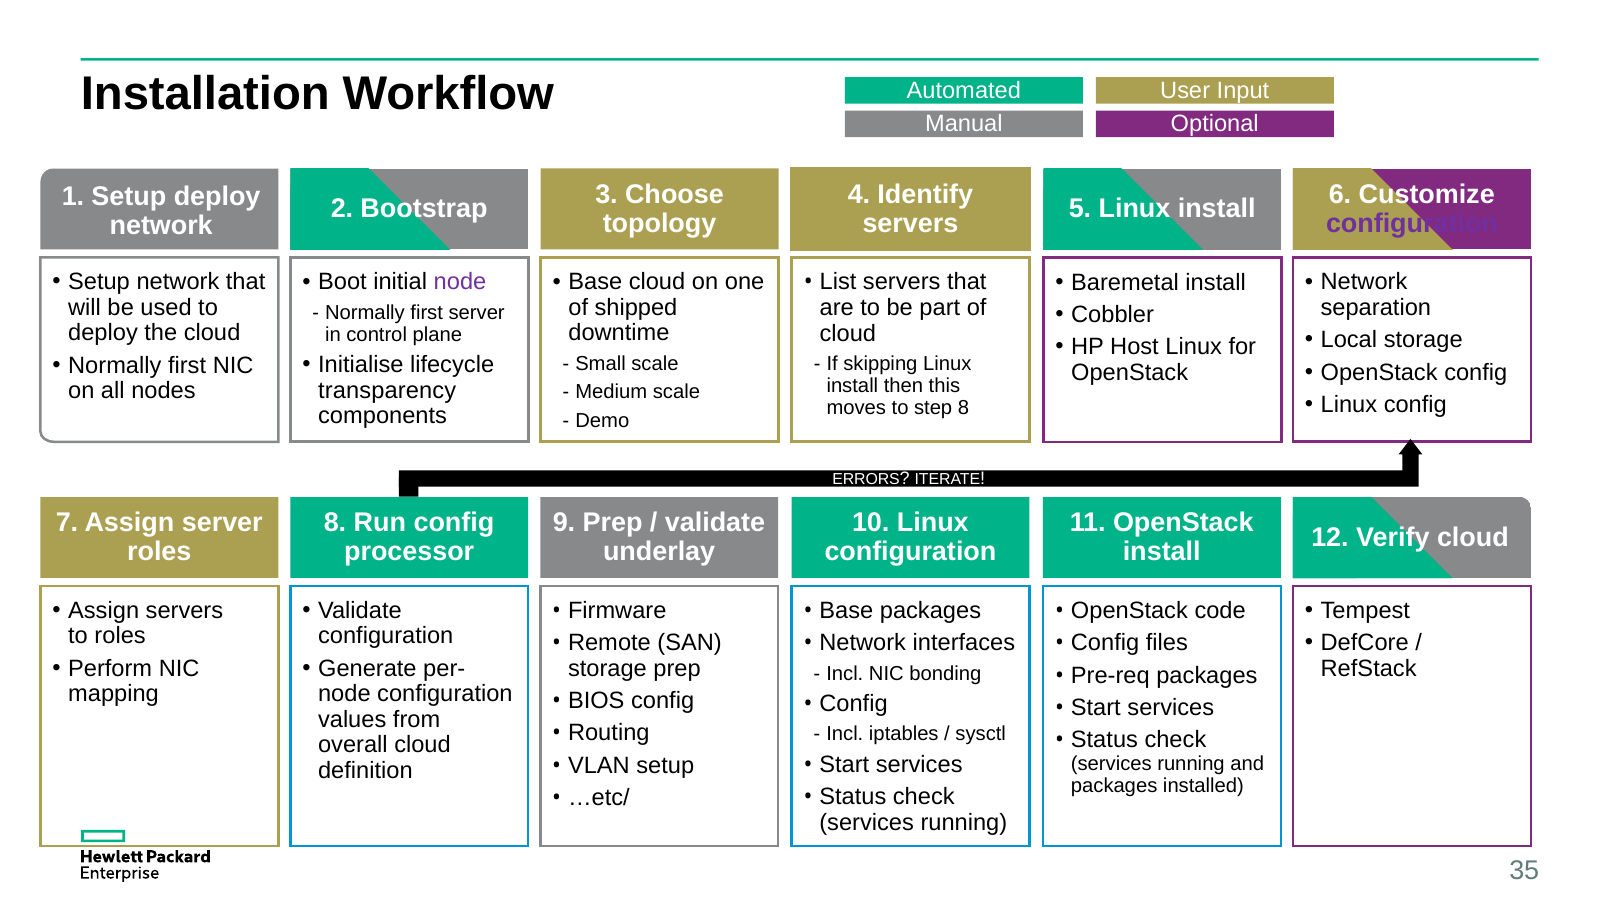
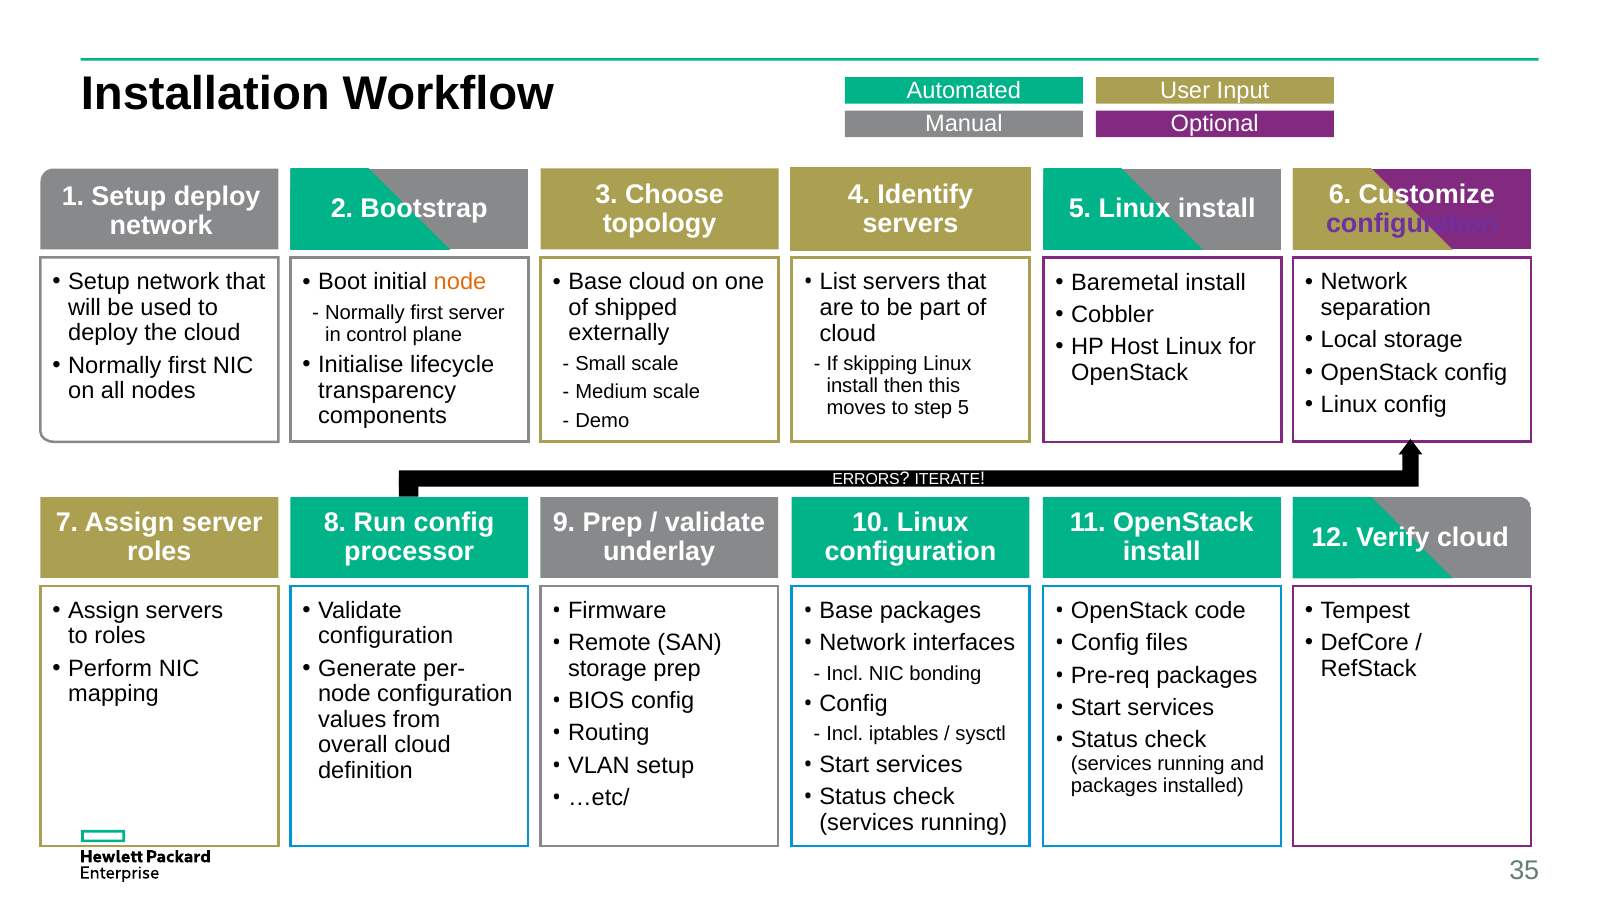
node at (460, 282) colour: purple -> orange
downtime: downtime -> externally
step 8: 8 -> 5
